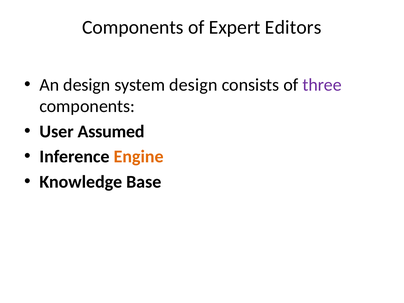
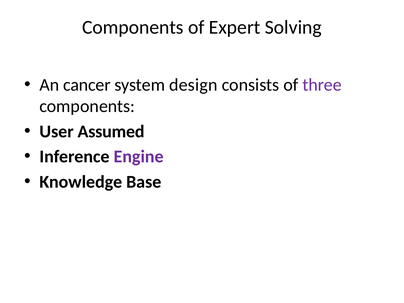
Editors: Editors -> Solving
An design: design -> cancer
Engine colour: orange -> purple
